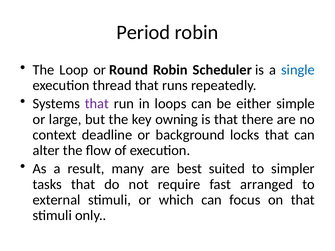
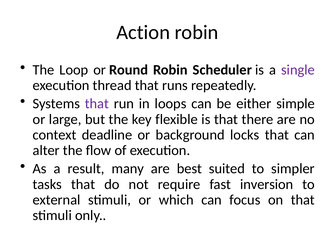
Period: Period -> Action
single colour: blue -> purple
owning: owning -> flexible
arranged: arranged -> inversion
